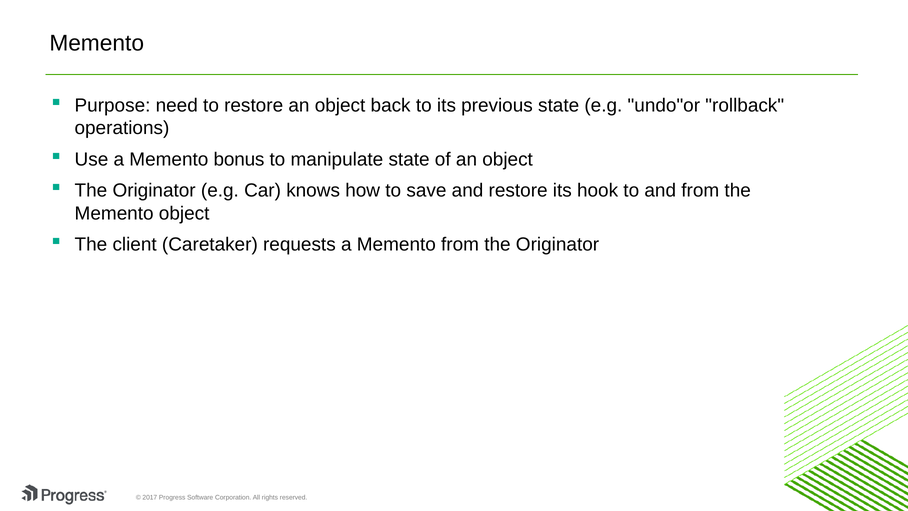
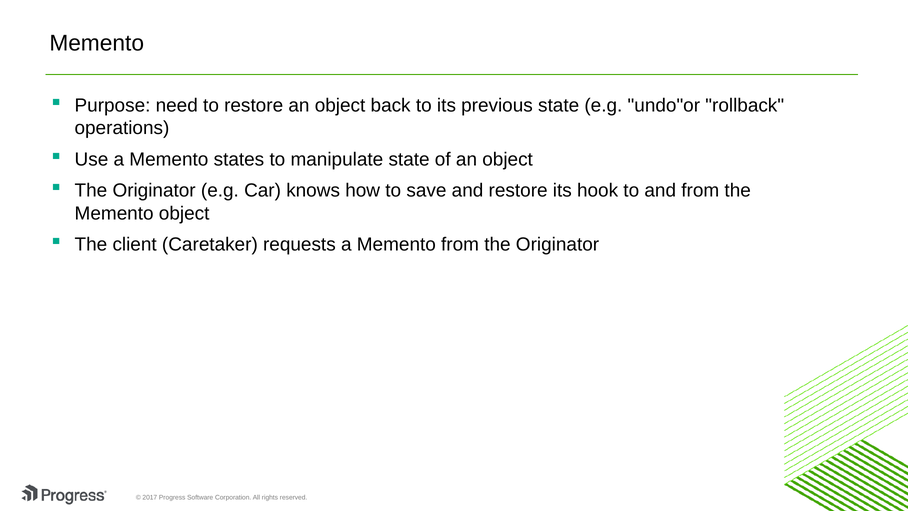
bonus: bonus -> states
